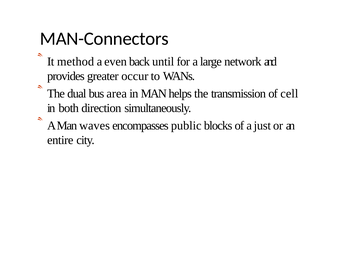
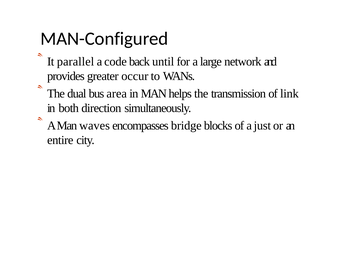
MAN-Connectors: MAN-Connectors -> MAN-Configured
method: method -> parallel
even: even -> code
cell: cell -> link
public: public -> bridge
